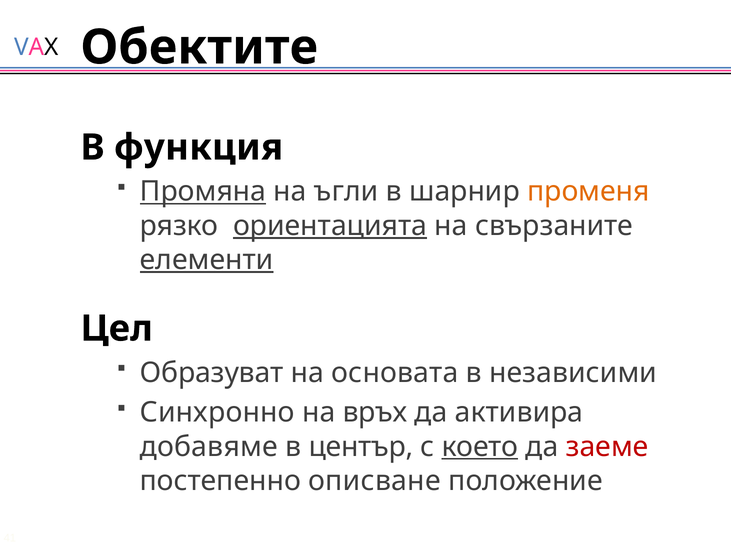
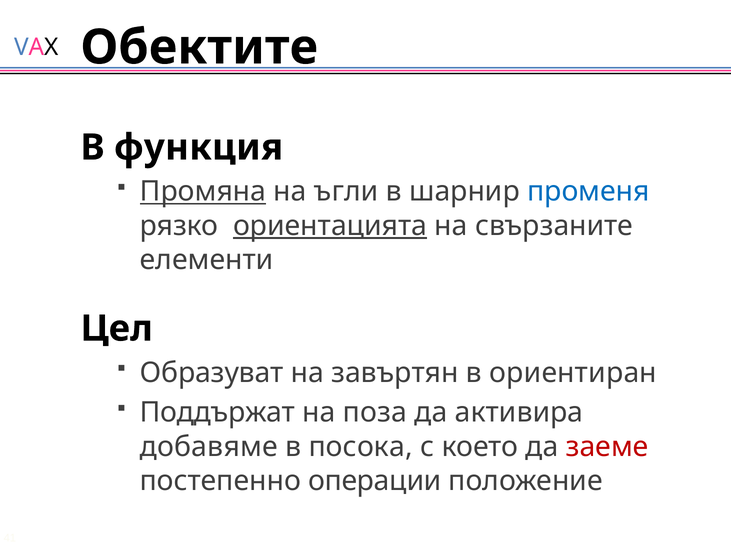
променя colour: orange -> blue
елементи underline: present -> none
основата: основата -> завъртян
независими: независими -> ориентиран
Синхронно: Синхронно -> Поддържат
връх: връх -> поза
център: център -> посока
което underline: present -> none
описване: описване -> операции
